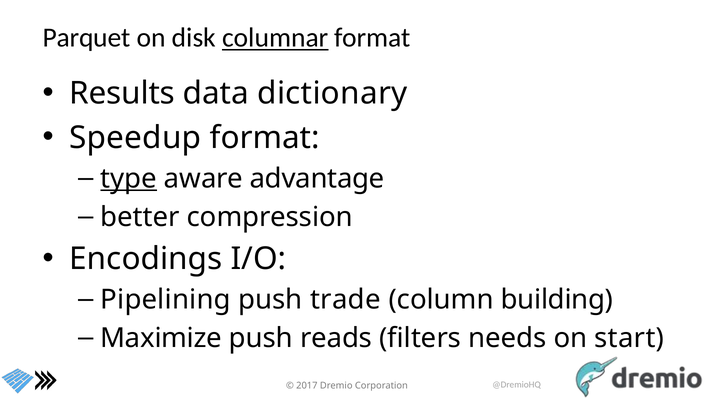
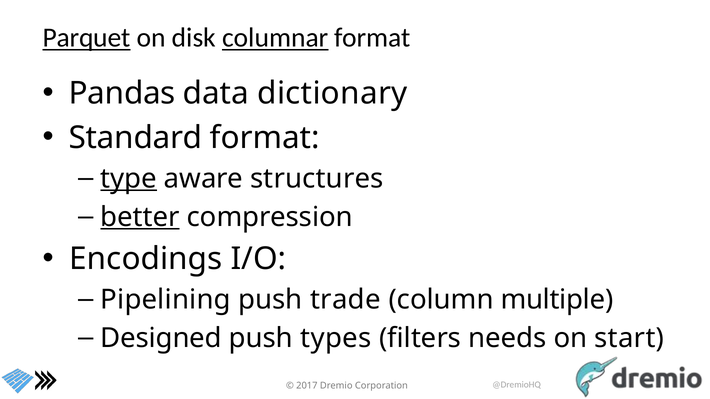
Parquet underline: none -> present
Results: Results -> Pandas
Speedup: Speedup -> Standard
advantage: advantage -> structures
better underline: none -> present
building: building -> multiple
Maximize: Maximize -> Designed
reads: reads -> types
